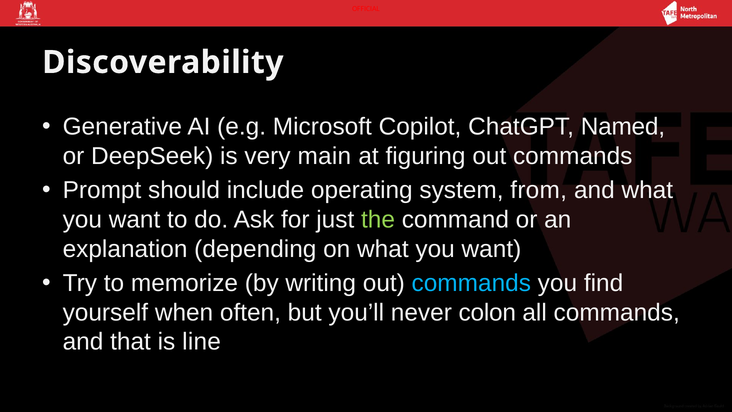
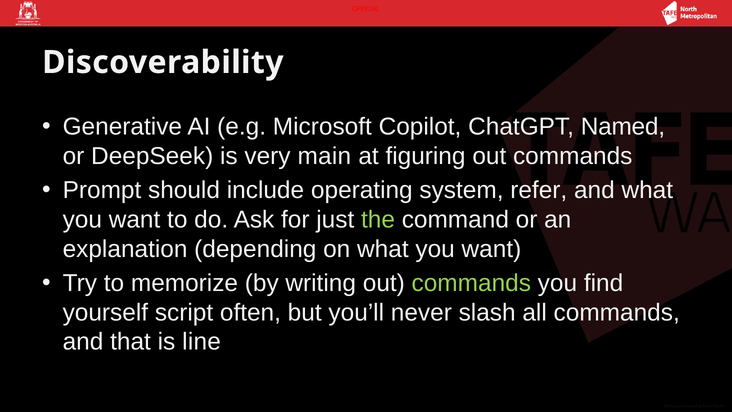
from: from -> refer
commands at (471, 283) colour: light blue -> light green
when: when -> script
colon: colon -> slash
